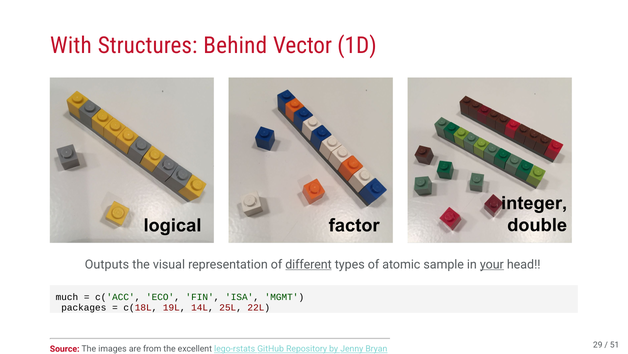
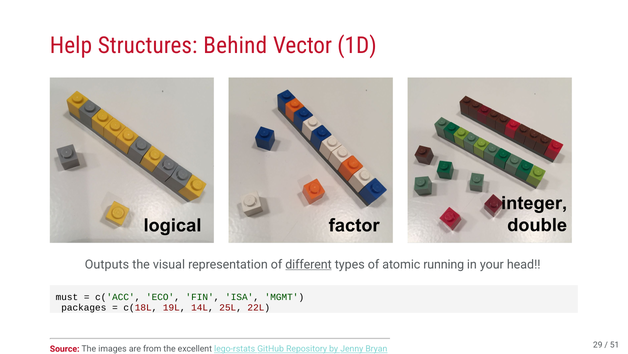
With: With -> Help
sample: sample -> running
your underline: present -> none
much: much -> must
